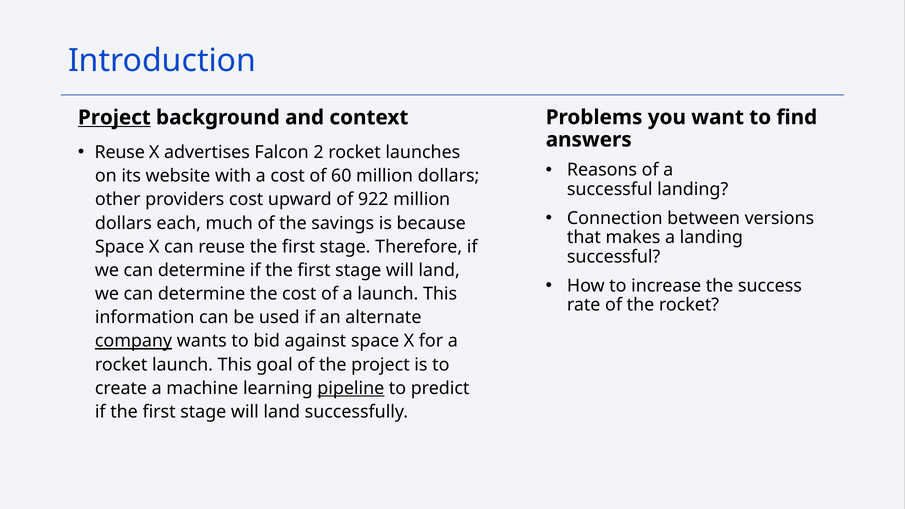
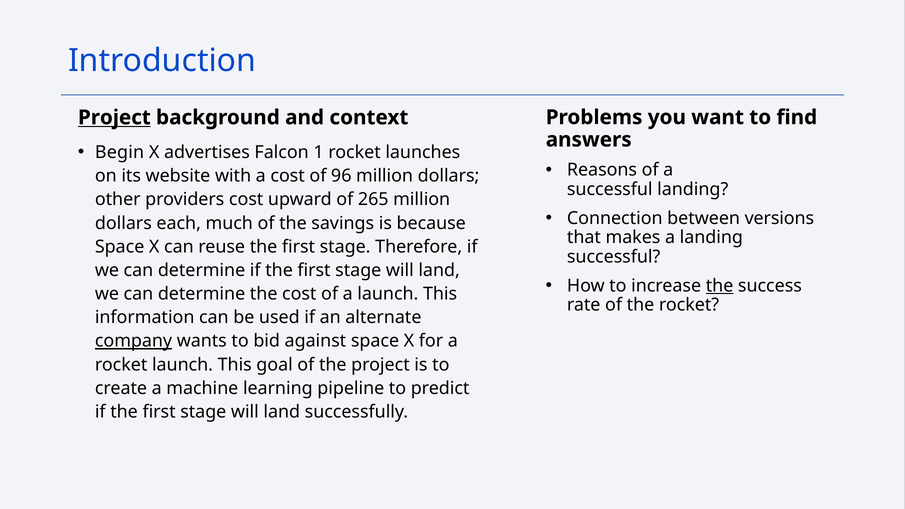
Reuse at (120, 152): Reuse -> Begin
2: 2 -> 1
60: 60 -> 96
922: 922 -> 265
the at (720, 286) underline: none -> present
pipeline underline: present -> none
